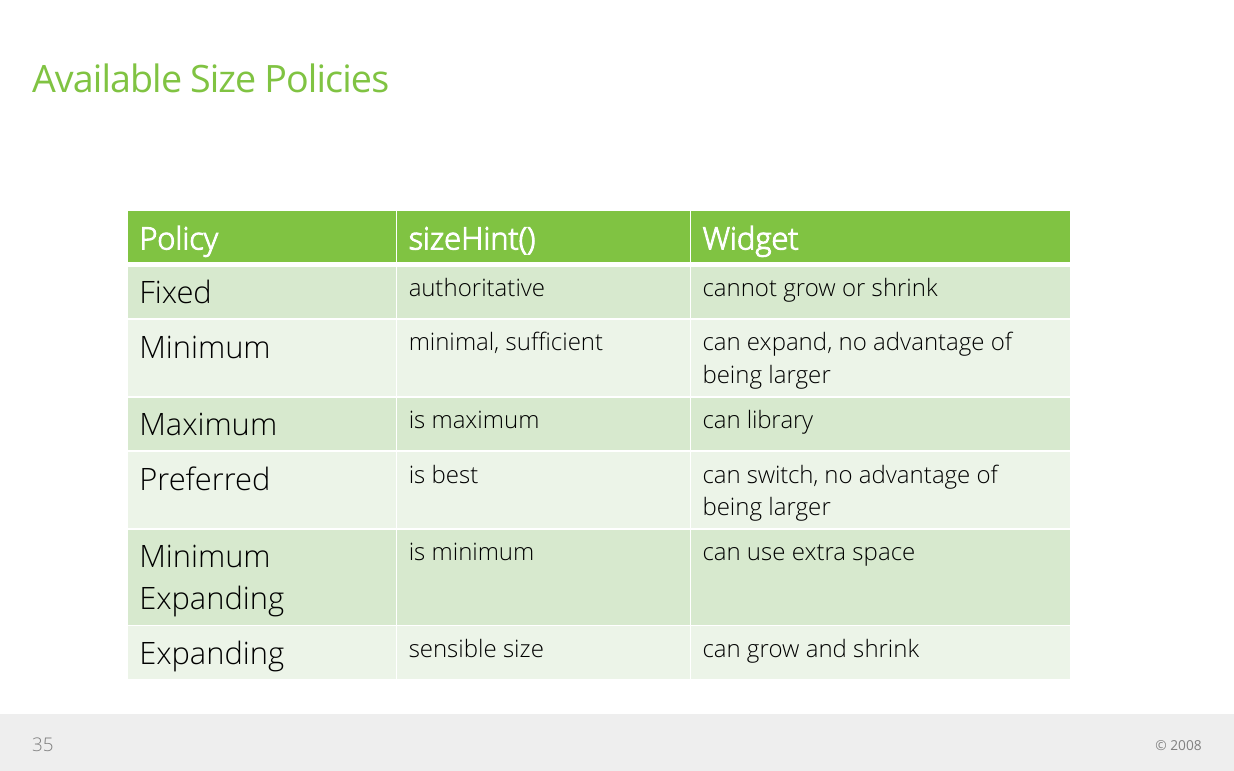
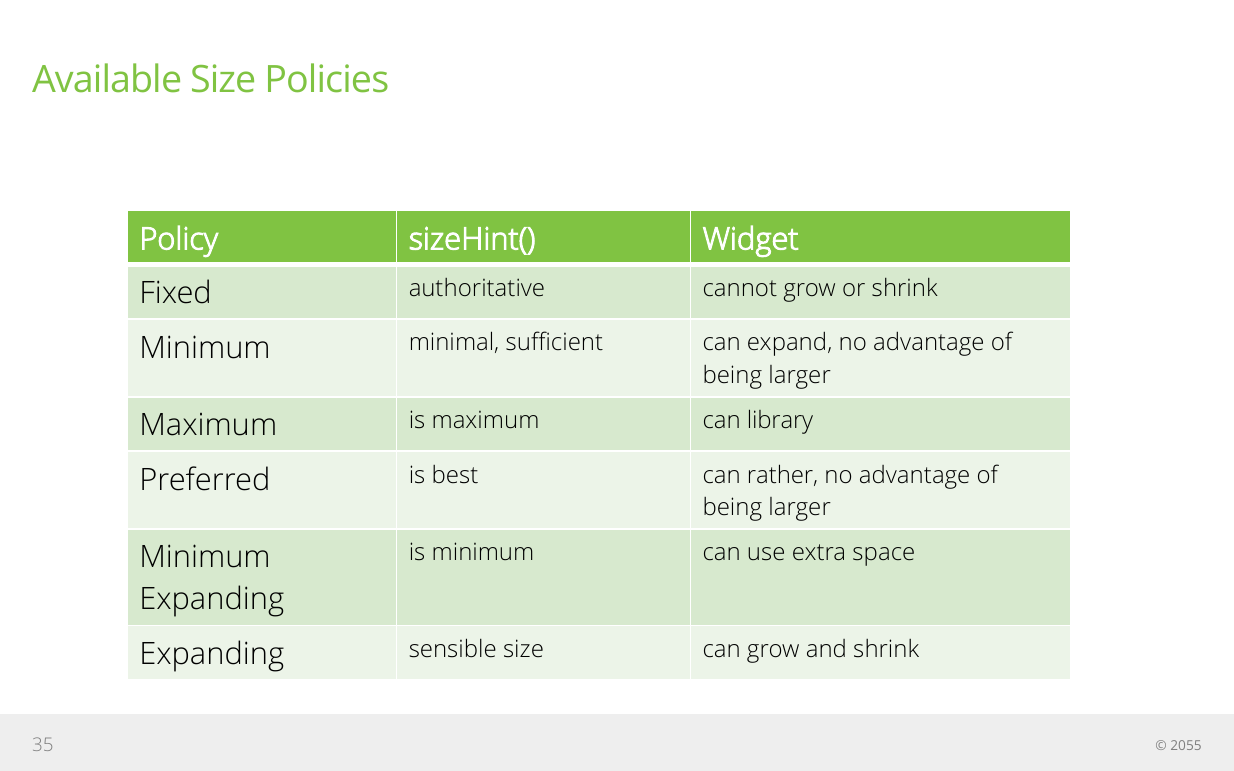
switch: switch -> rather
2008: 2008 -> 2055
